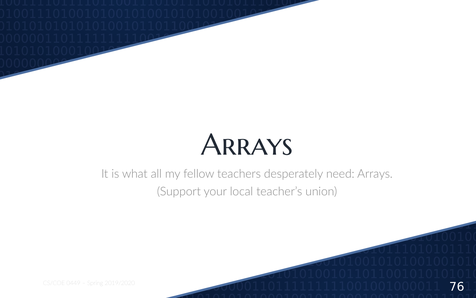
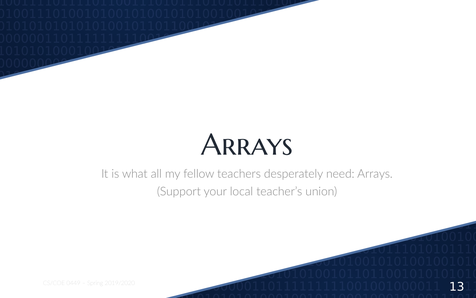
76: 76 -> 13
